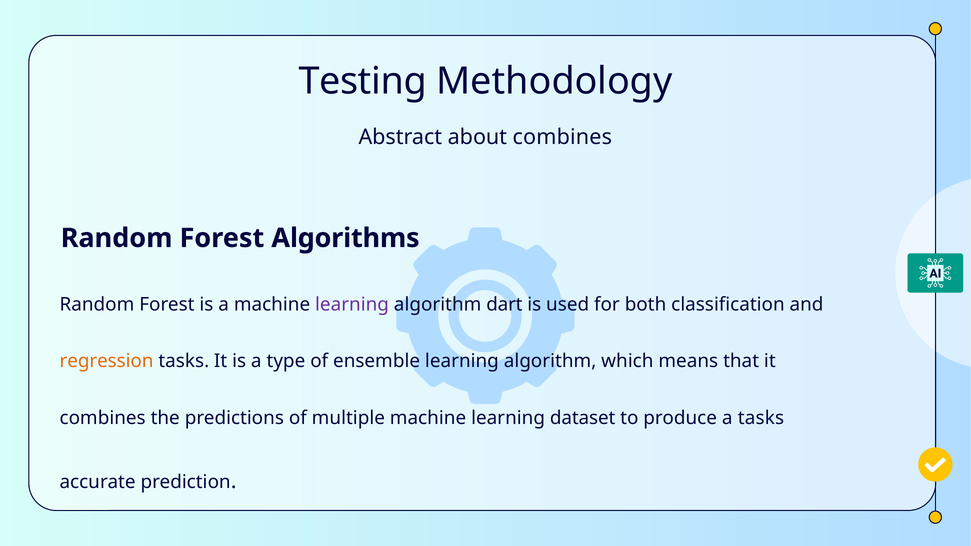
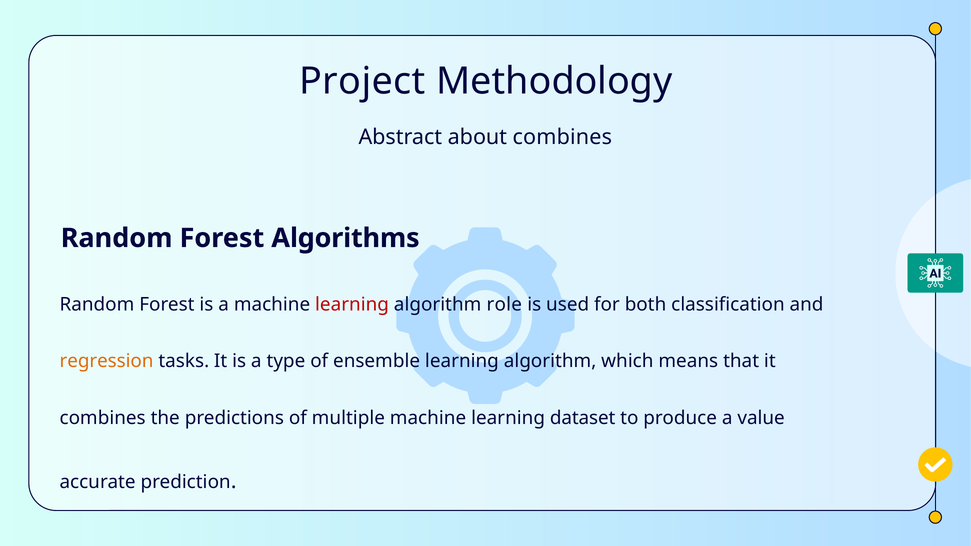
Testing: Testing -> Project
learning at (352, 305) colour: purple -> red
dart: dart -> role
a tasks: tasks -> value
